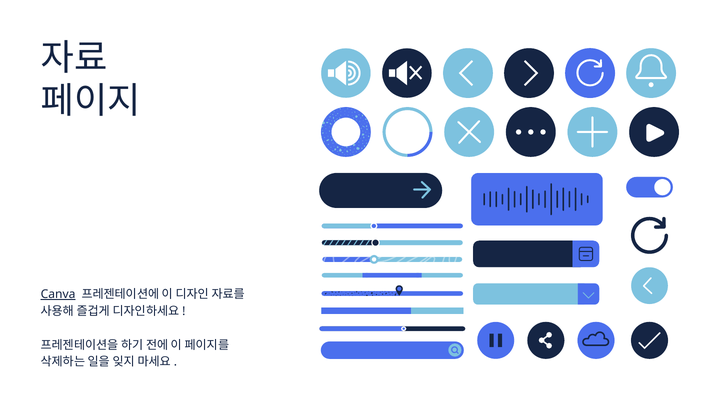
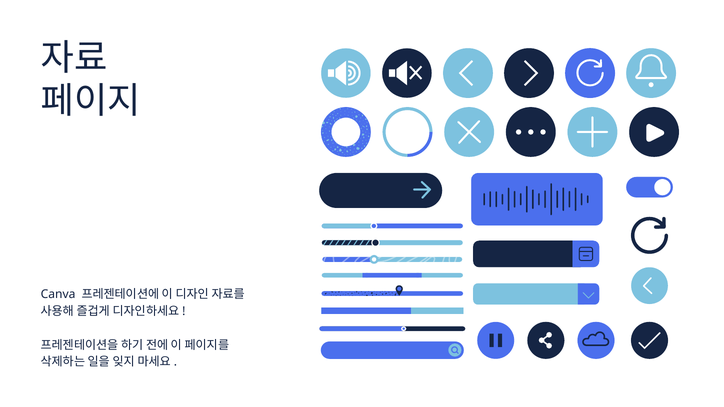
Canva underline: present -> none
